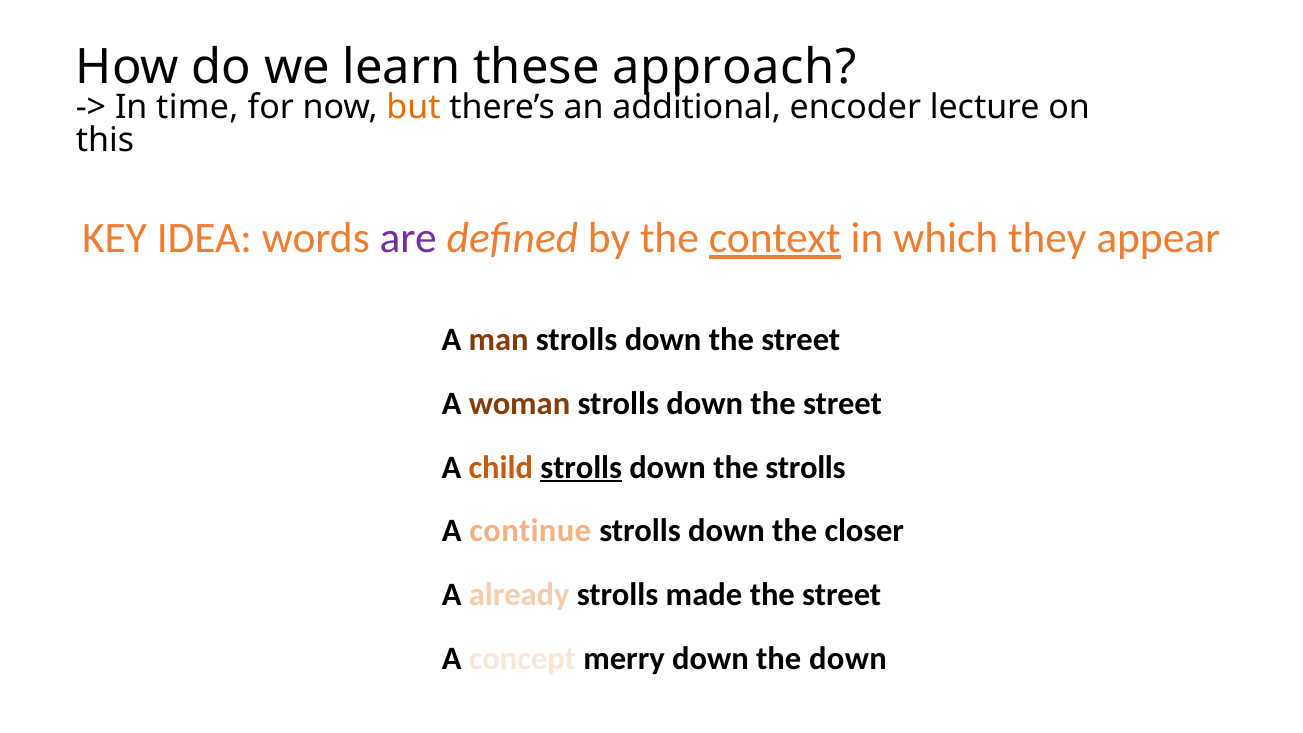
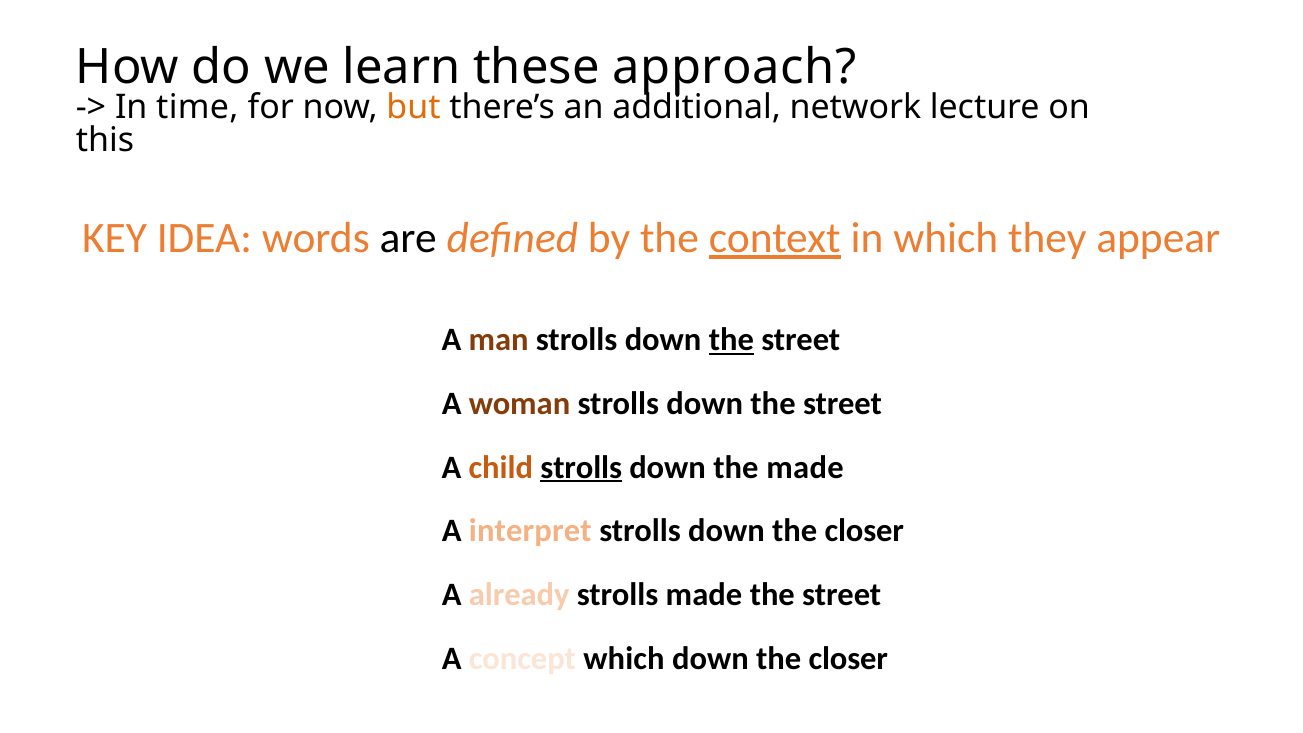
encoder: encoder -> network
are colour: purple -> black
the at (731, 340) underline: none -> present
the strolls: strolls -> made
continue: continue -> interpret
concept merry: merry -> which
down at (848, 659): down -> closer
